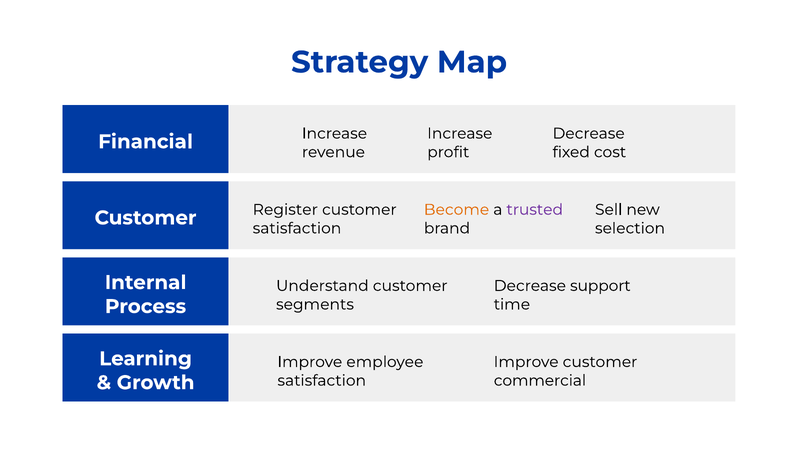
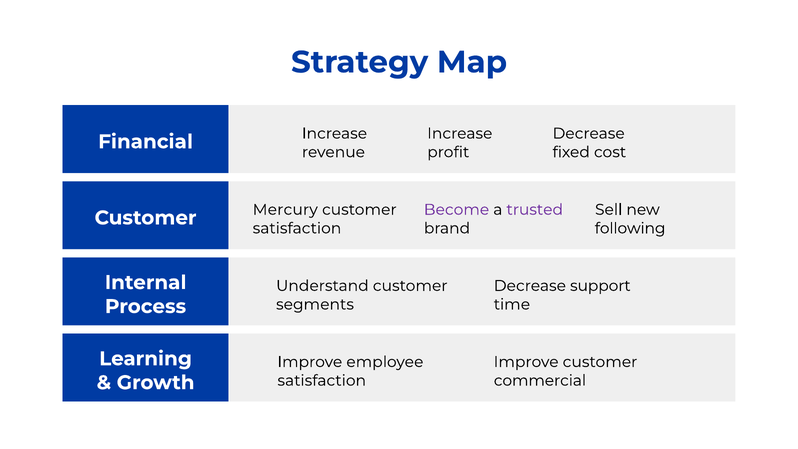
Register: Register -> Mercury
Become colour: orange -> purple
selection: selection -> following
